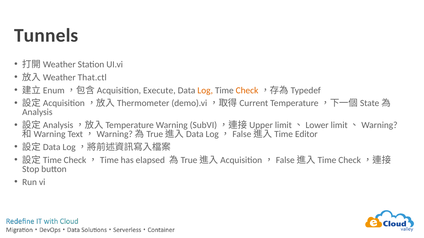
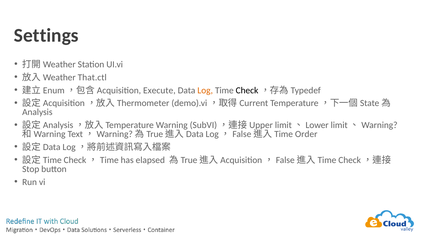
Tunnels: Tunnels -> Settings
Check colour: orange -> black
Editor: Editor -> Order
